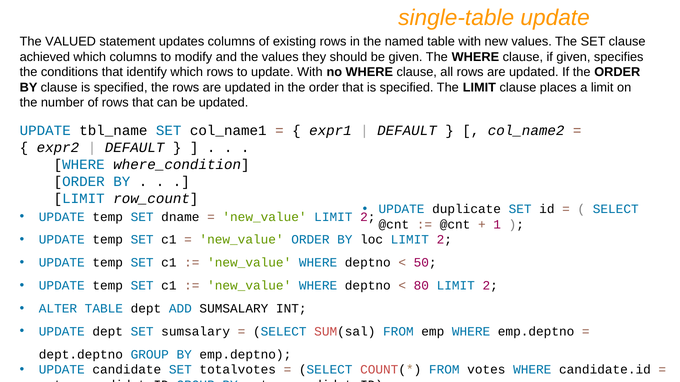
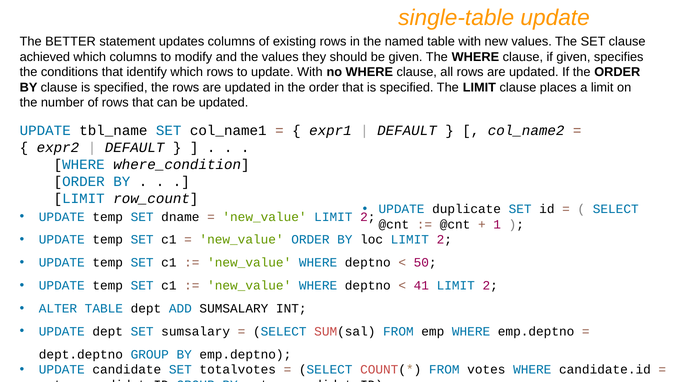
VALUED: VALUED -> BETTER
80: 80 -> 41
